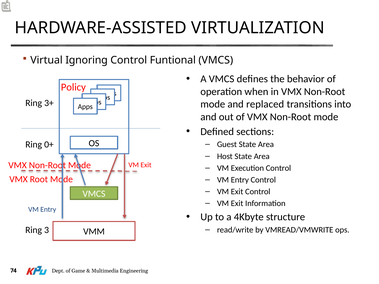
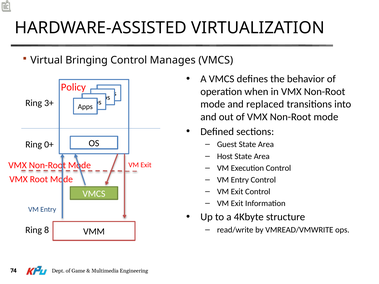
Ignoring: Ignoring -> Bringing
Funtional: Funtional -> Manages
3: 3 -> 8
